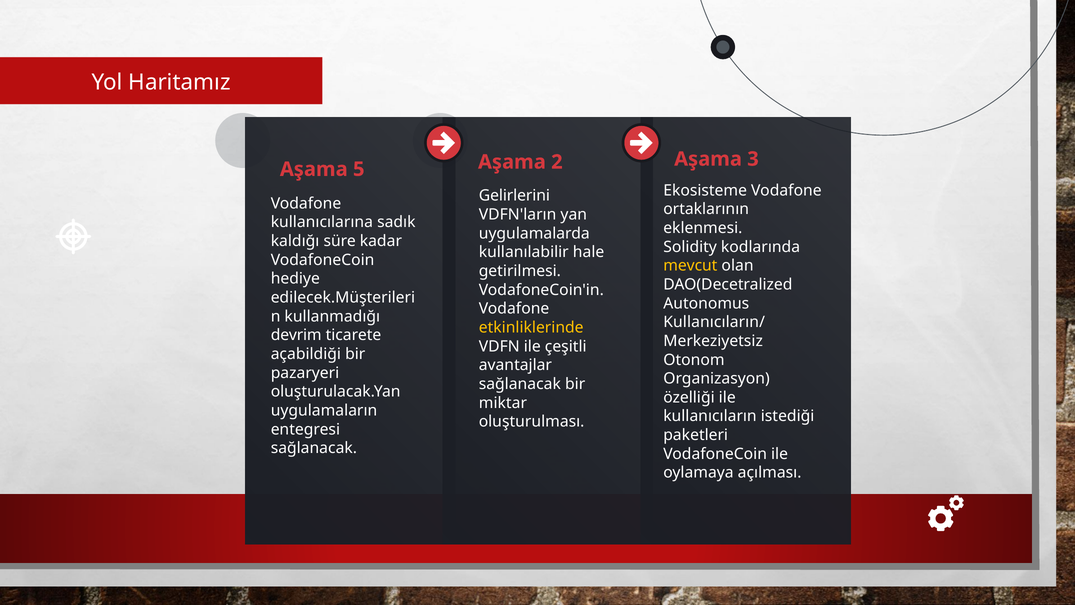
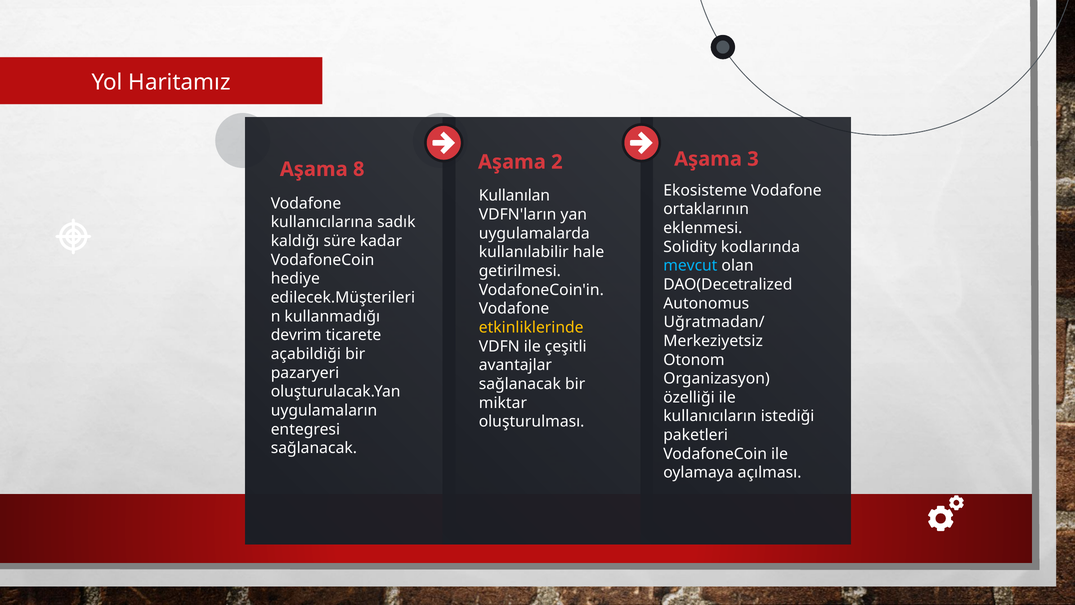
5: 5 -> 8
Gelirlerini: Gelirlerini -> Kullanılan
mevcut colour: yellow -> light blue
Kullanıcıların/: Kullanıcıların/ -> Uğratmadan/
